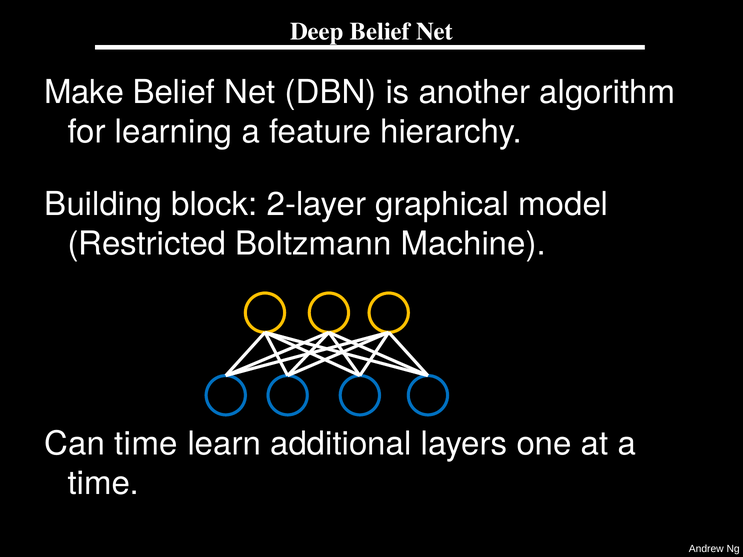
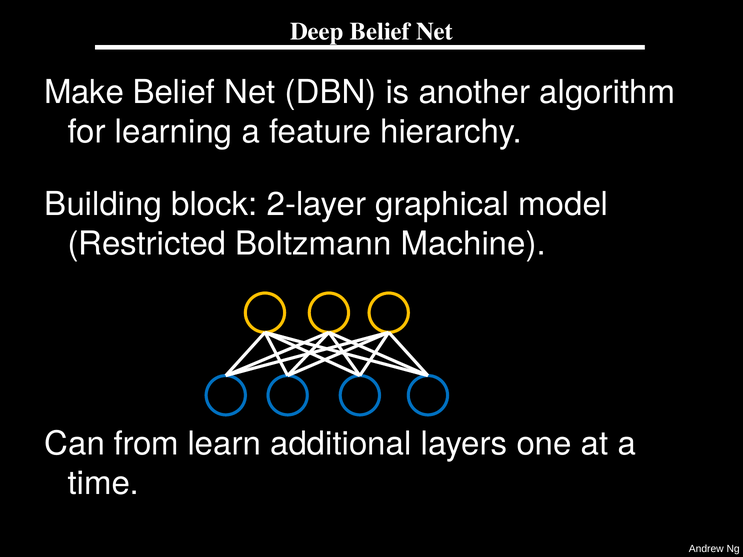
Can time: time -> from
